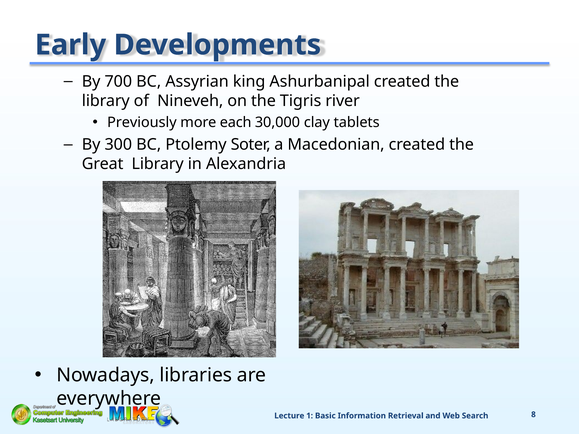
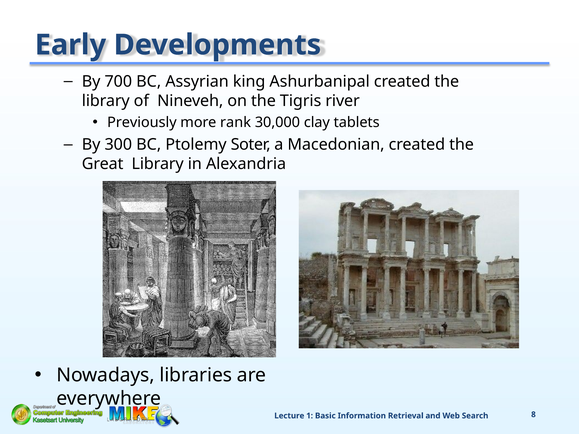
each: each -> rank
